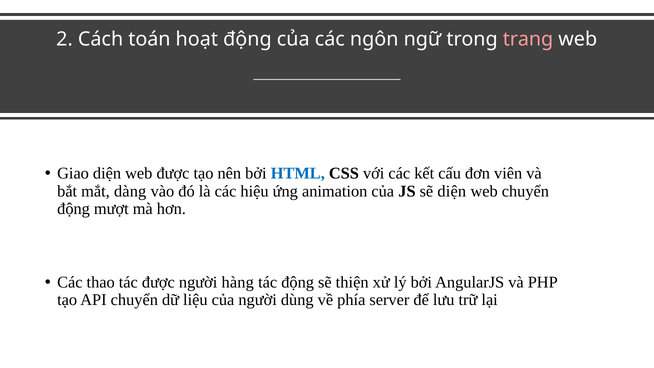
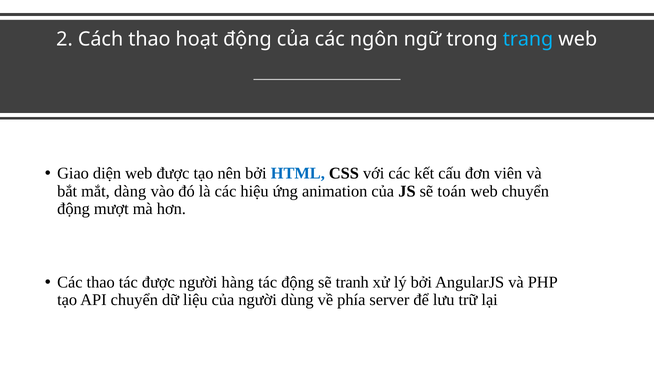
Cách toán: toán -> thao
trang colour: pink -> light blue
sẽ diện: diện -> toán
thiện: thiện -> tranh
